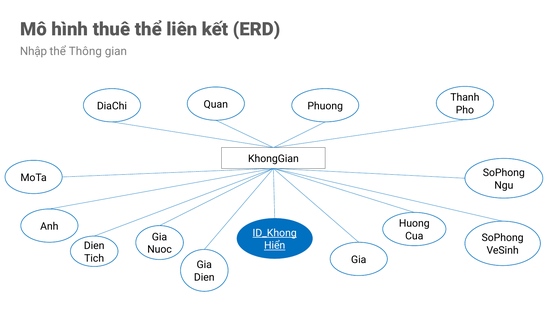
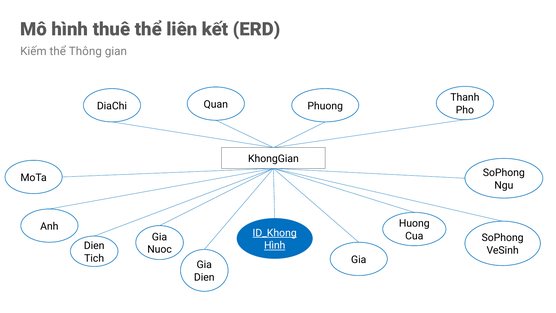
Nhập: Nhập -> Kiếm
Hiển at (275, 245): Hiển -> Hình
